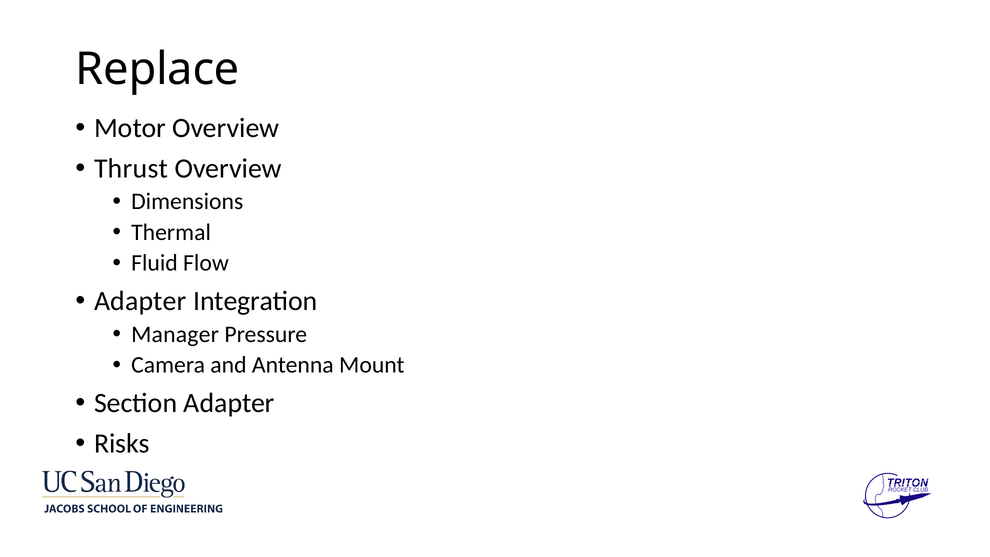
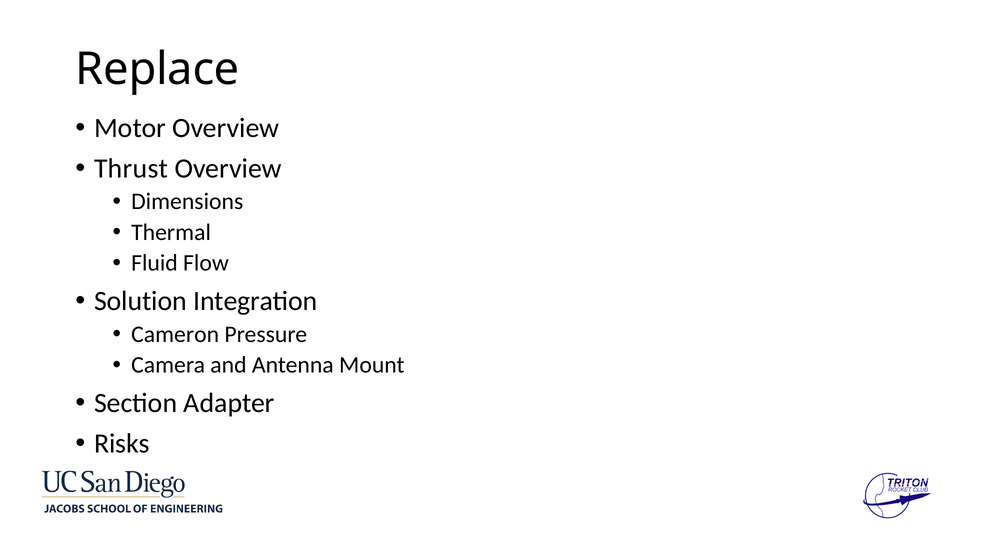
Adapter at (140, 301): Adapter -> Solution
Manager: Manager -> Cameron
